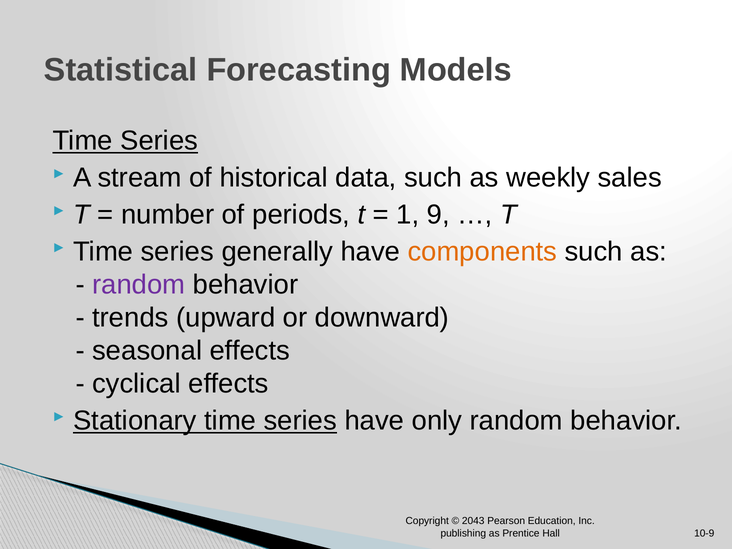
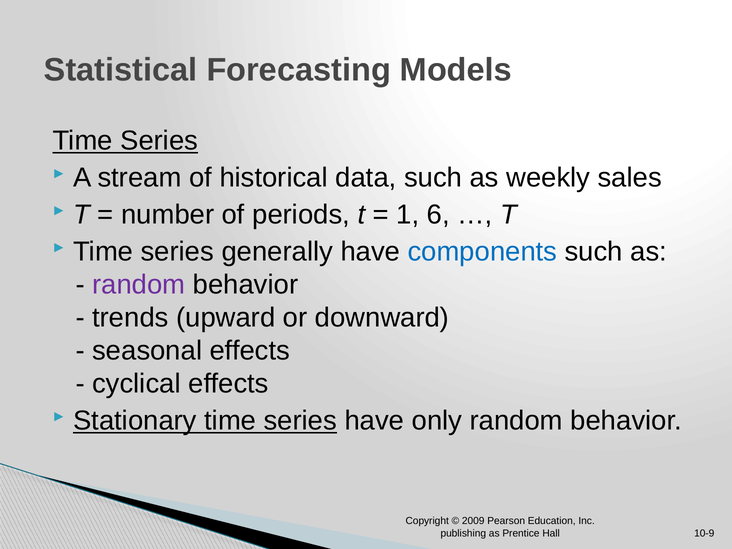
9: 9 -> 6
components colour: orange -> blue
2043: 2043 -> 2009
